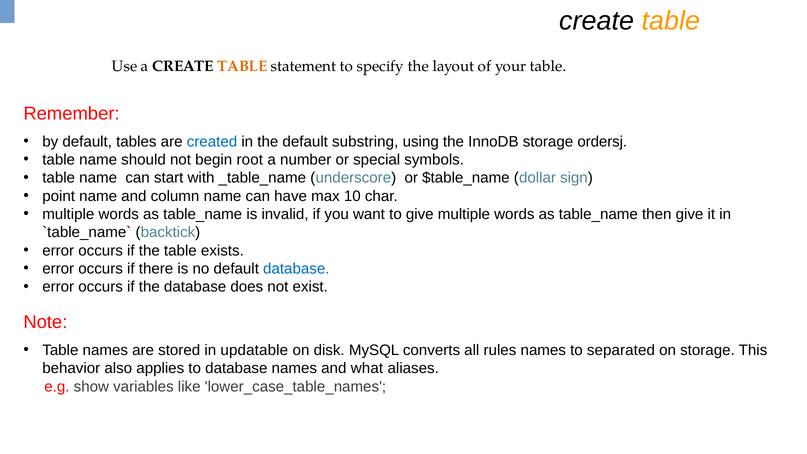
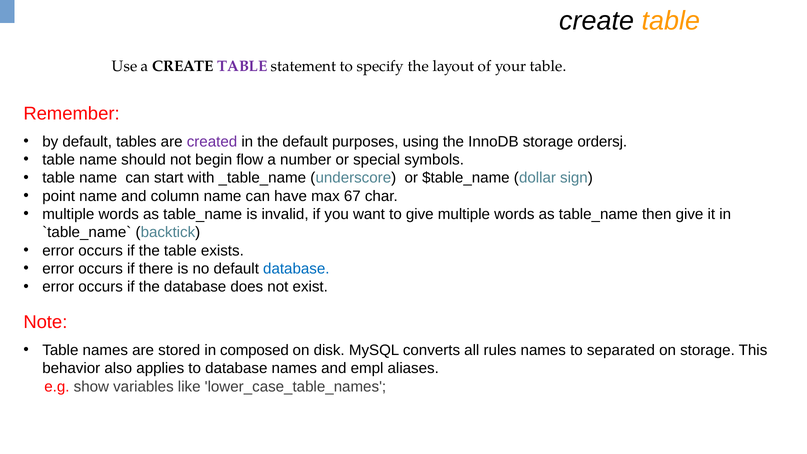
TABLE at (242, 66) colour: orange -> purple
created colour: blue -> purple
substring: substring -> purposes
root: root -> flow
10: 10 -> 67
updatable: updatable -> composed
what: what -> empl
